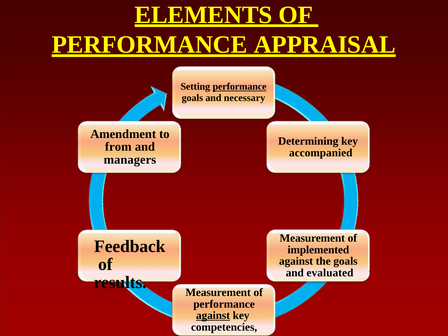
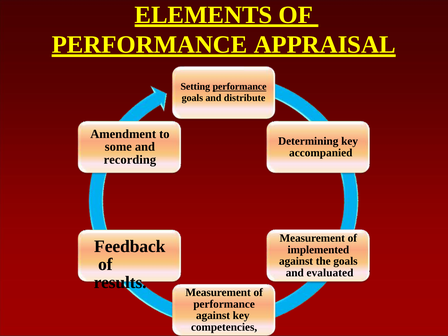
necessary: necessary -> distribute
from: from -> some
managers: managers -> recording
against at (213, 316) underline: present -> none
